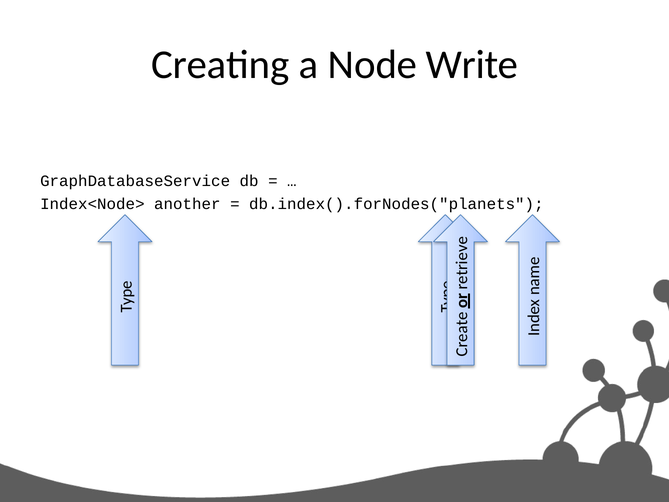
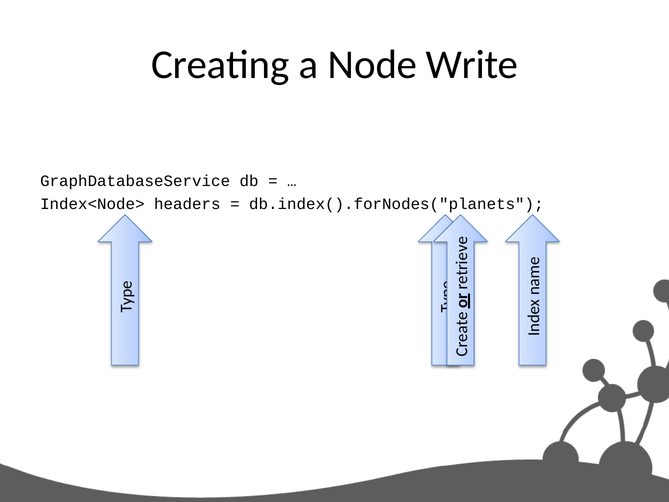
another: another -> headers
